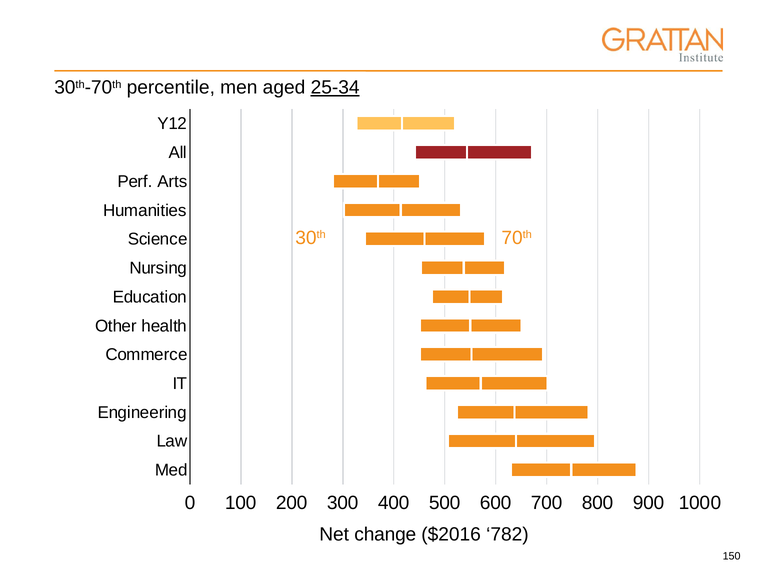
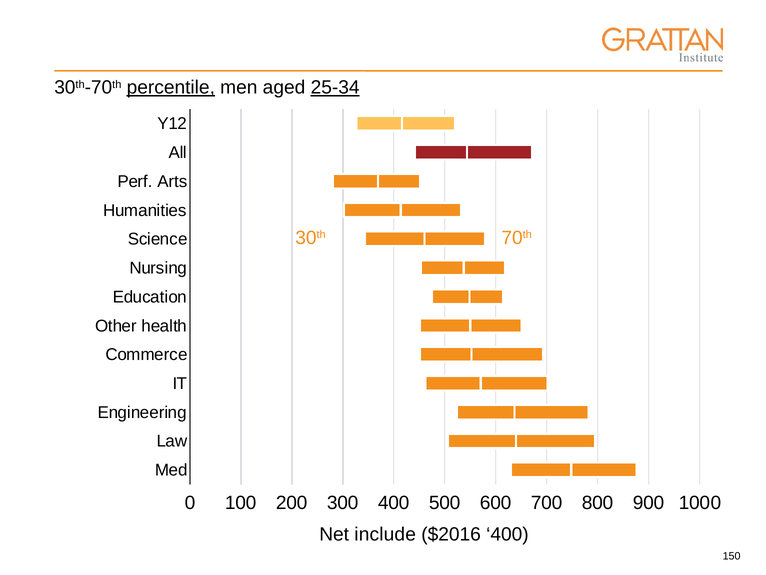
percentile underline: none -> present
change: change -> include
$2016 782: 782 -> 400
